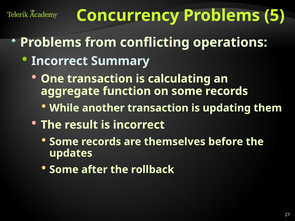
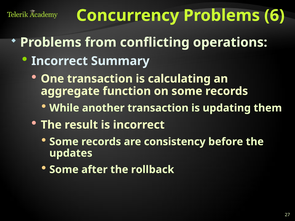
5: 5 -> 6
themselves: themselves -> consistency
